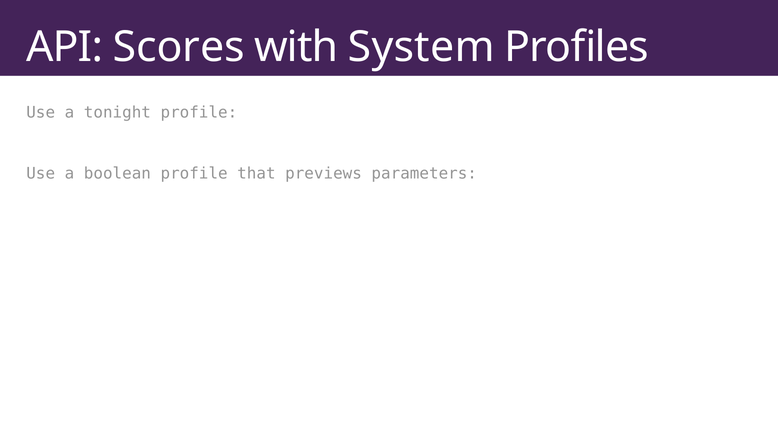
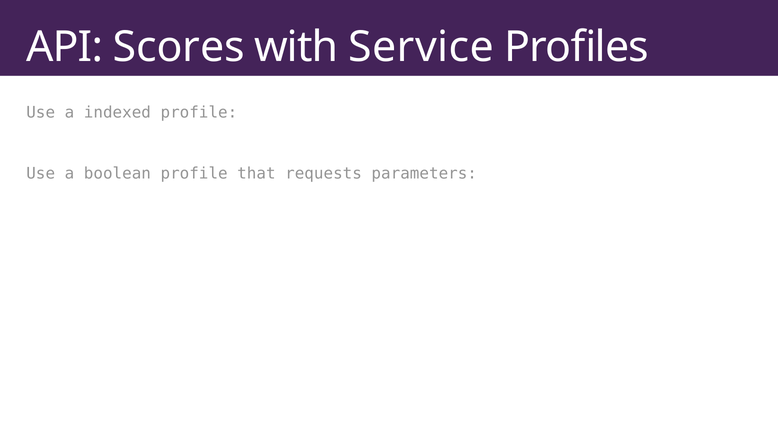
System: System -> Service
tonight: tonight -> indexed
previews: previews -> requests
